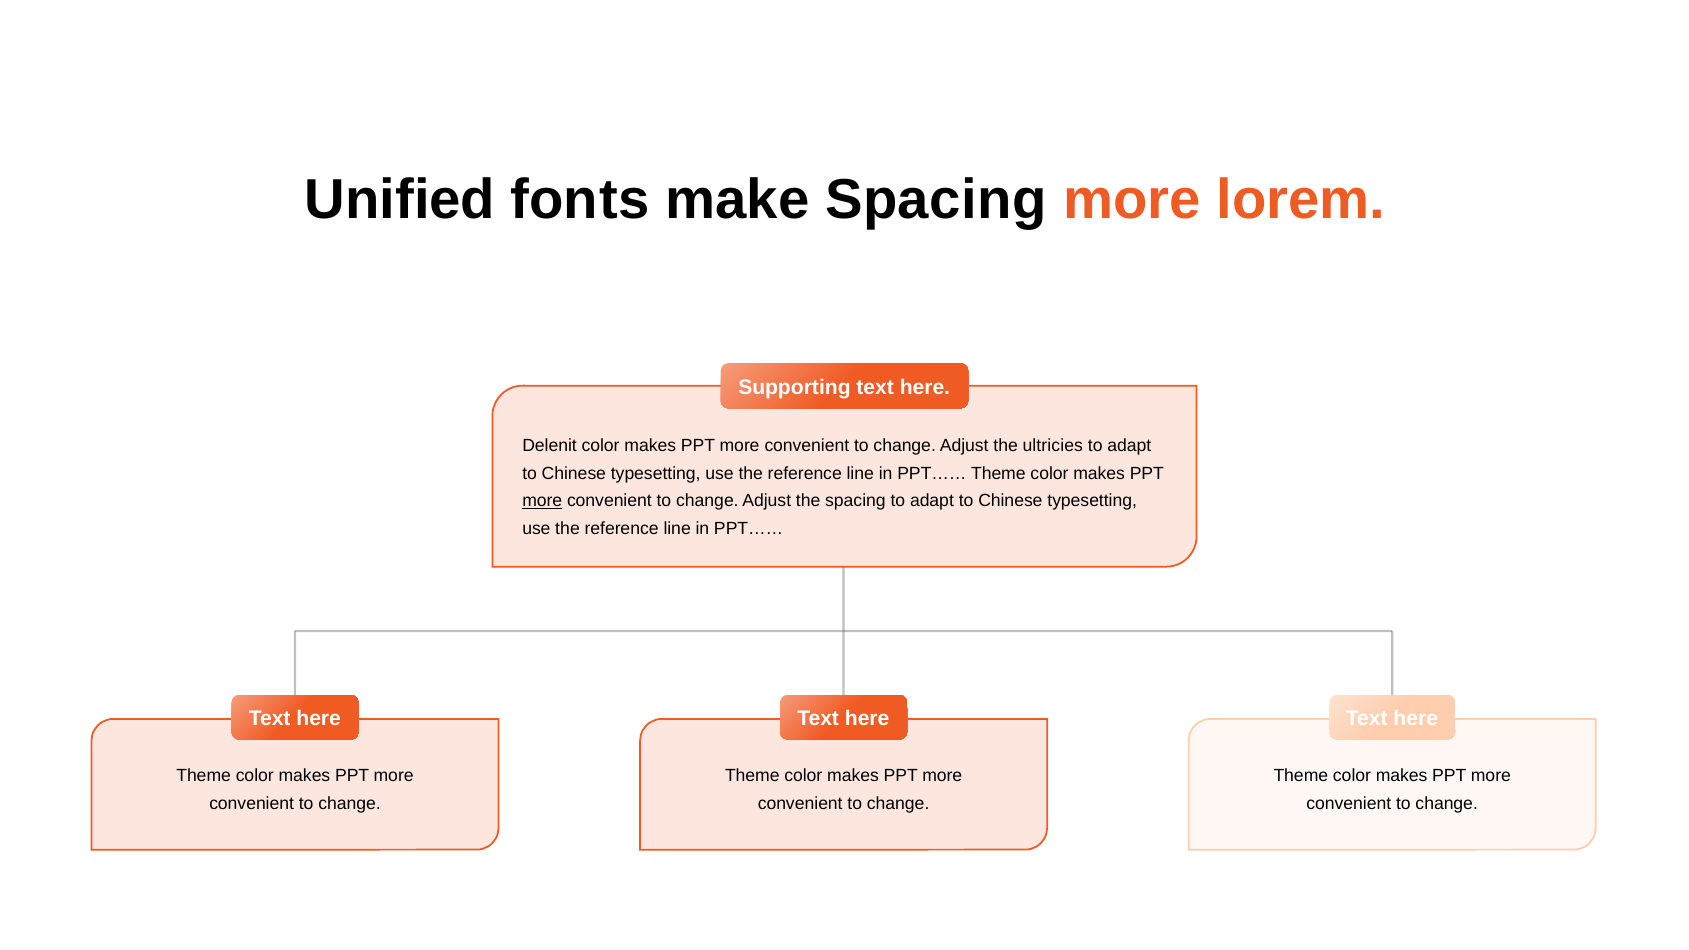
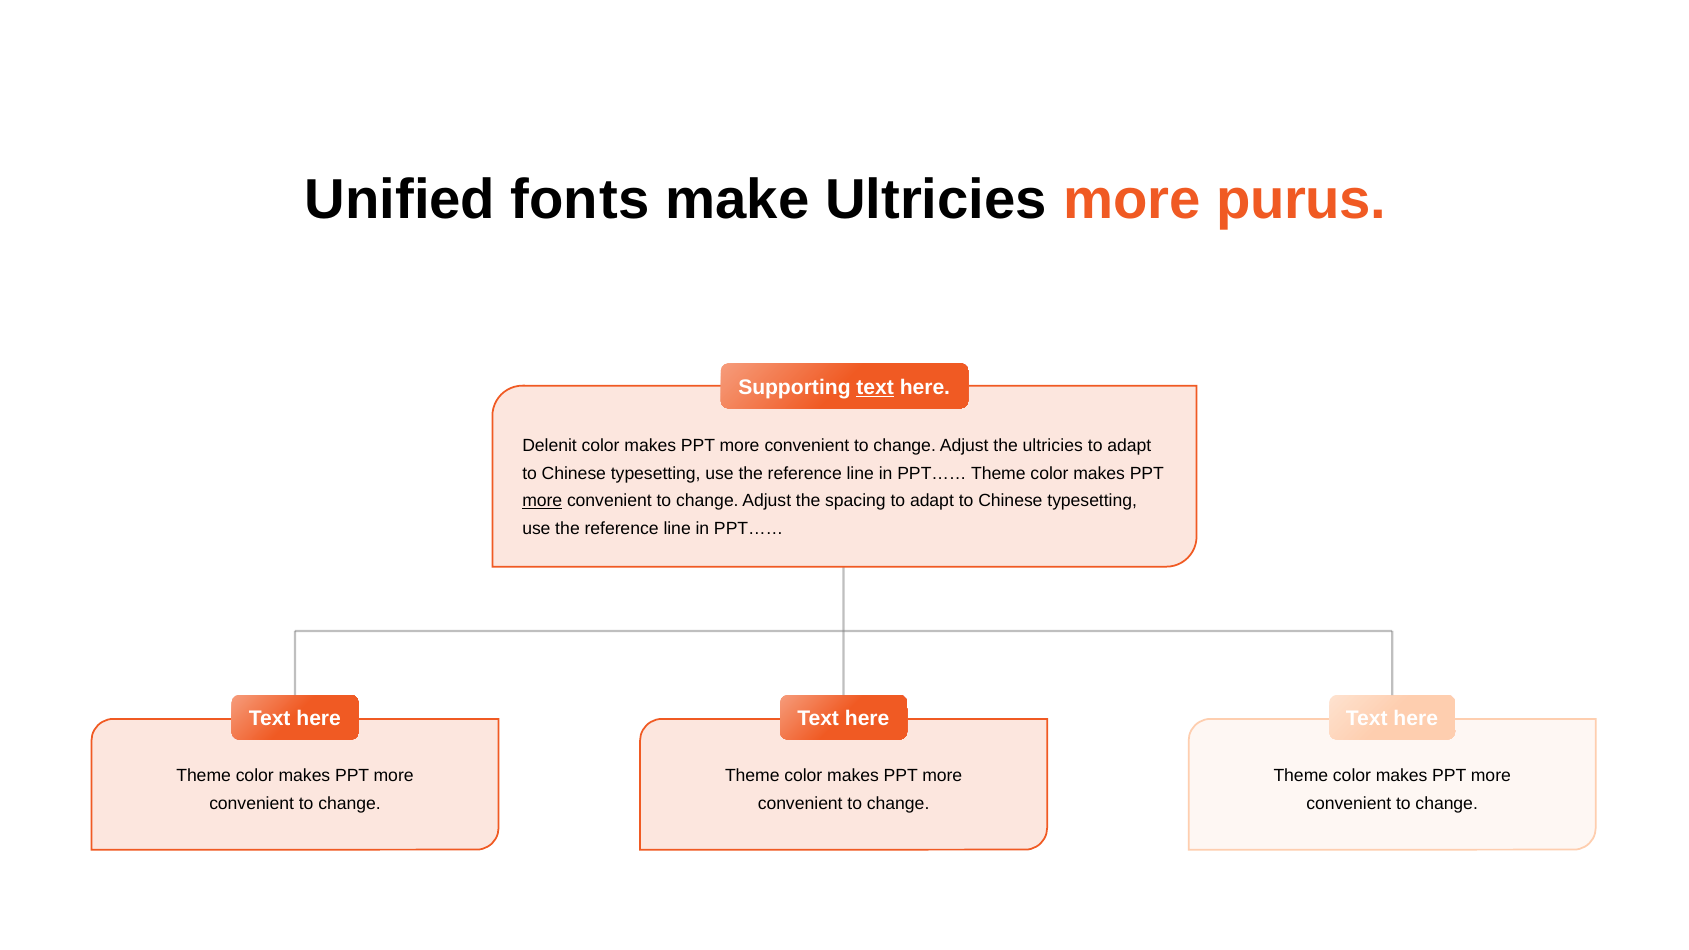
make Spacing: Spacing -> Ultricies
lorem: lorem -> purus
text at (875, 387) underline: none -> present
